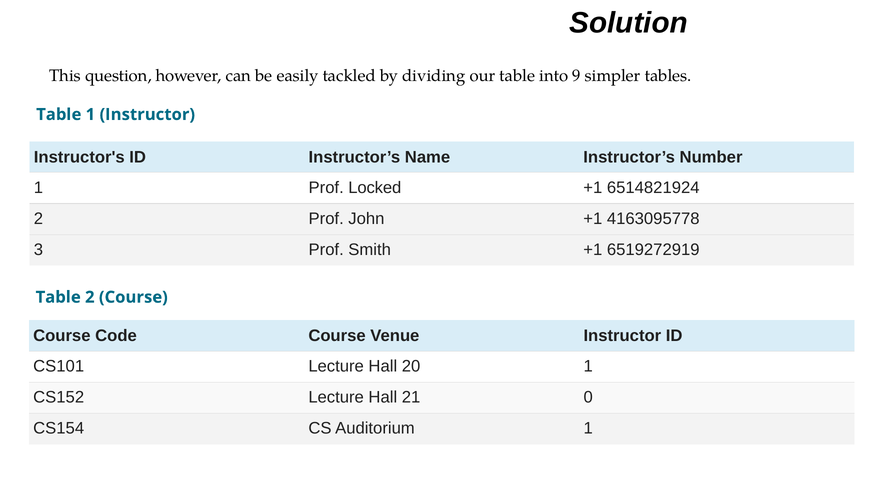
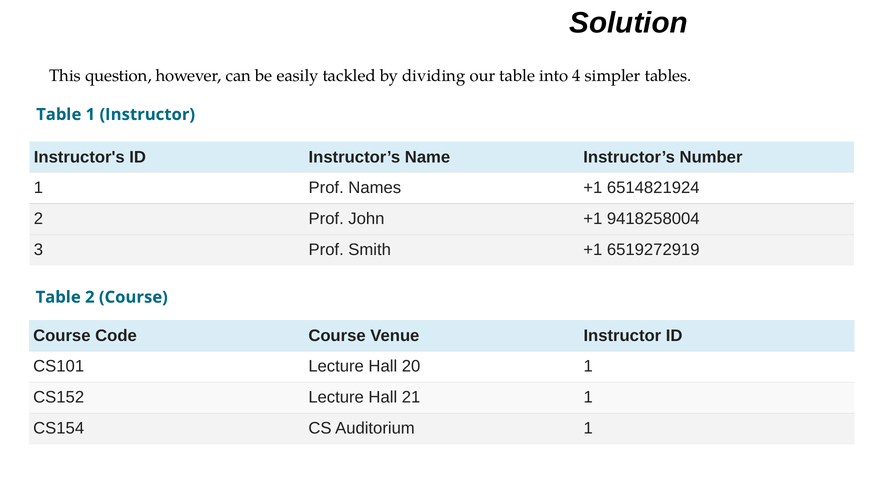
9: 9 -> 4
Locked: Locked -> Names
4163095778: 4163095778 -> 9418258004
21 0: 0 -> 1
